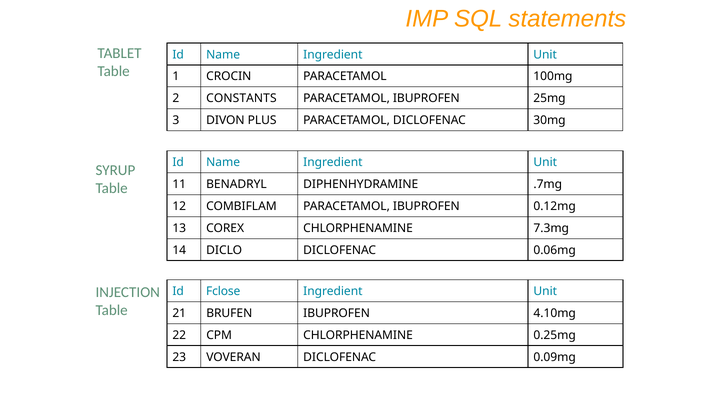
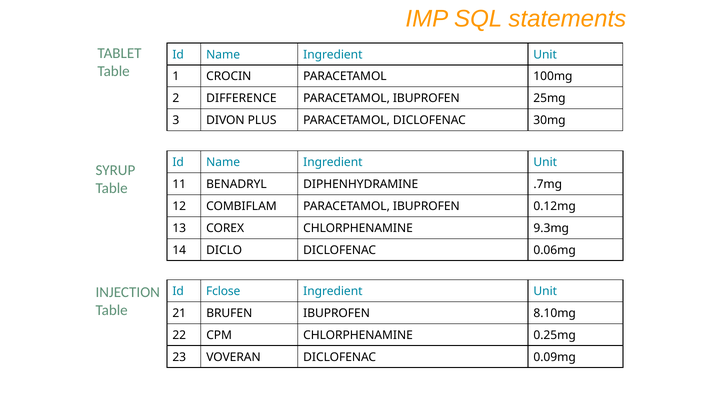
CONSTANTS: CONSTANTS -> DIFFERENCE
7.3mg: 7.3mg -> 9.3mg
4.10mg: 4.10mg -> 8.10mg
